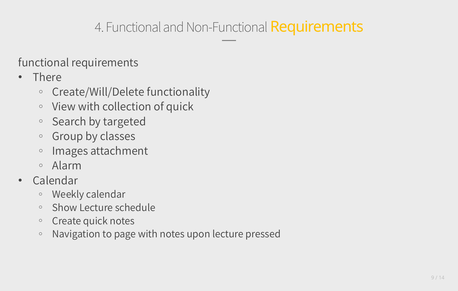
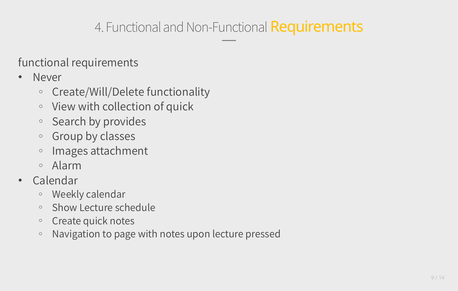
There: There -> Never
targeted: targeted -> provides
